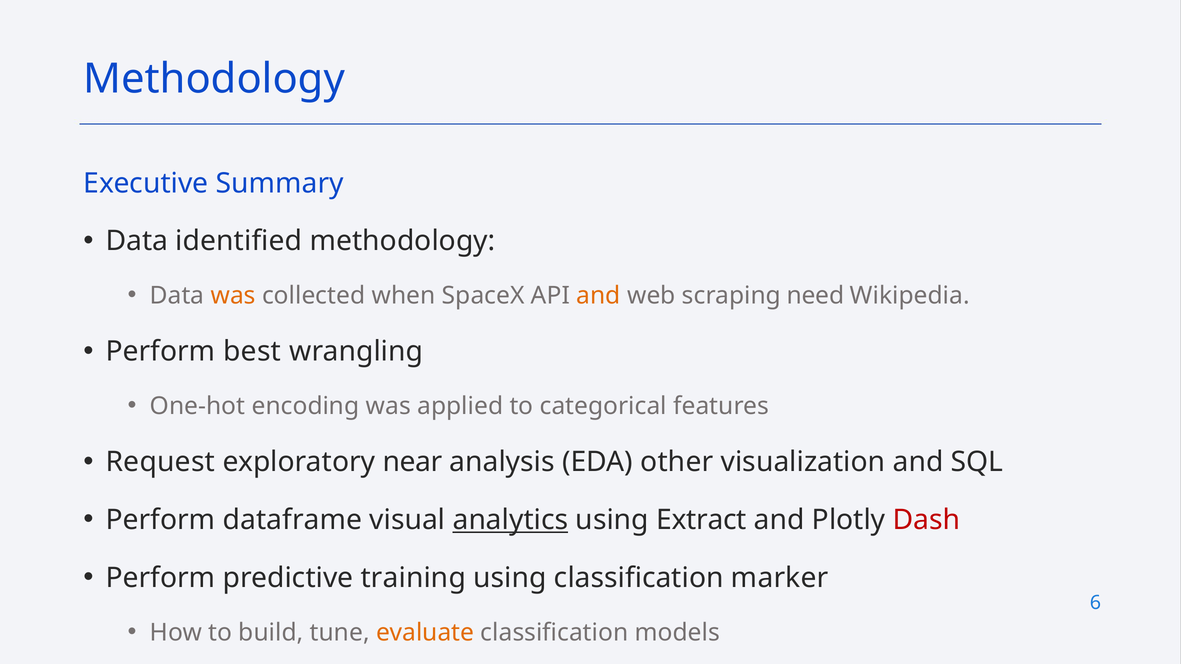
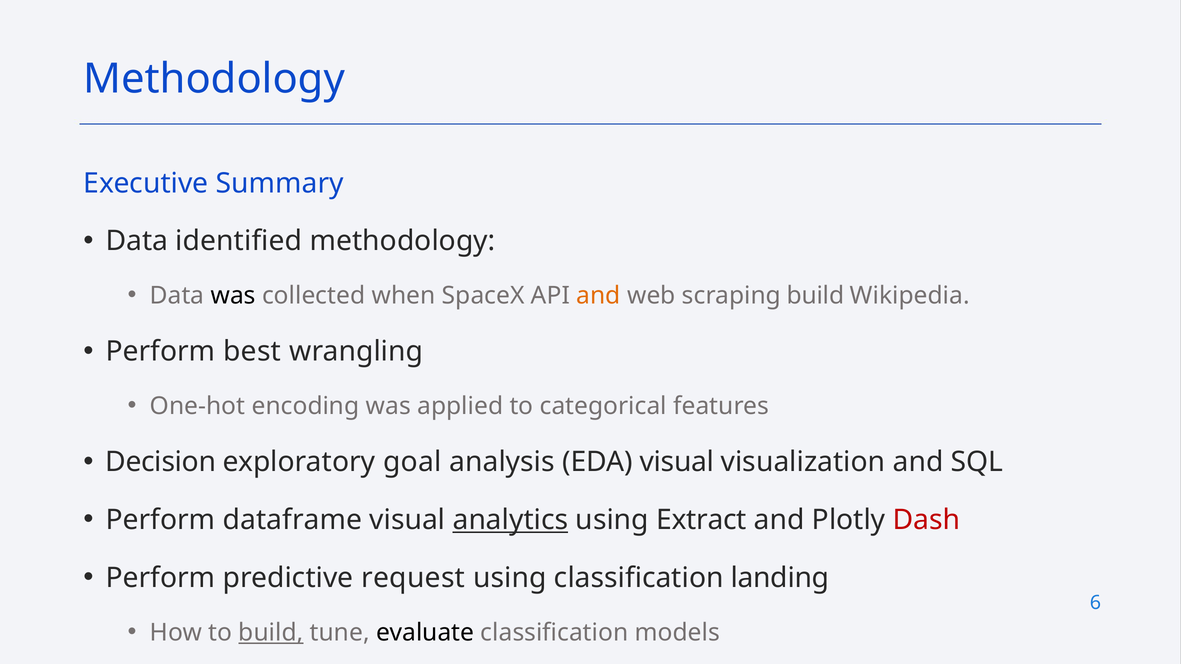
was at (233, 296) colour: orange -> black
scraping need: need -> build
Request: Request -> Decision
near: near -> goal
EDA other: other -> visual
training: training -> request
marker: marker -> landing
build at (271, 633) underline: none -> present
evaluate colour: orange -> black
